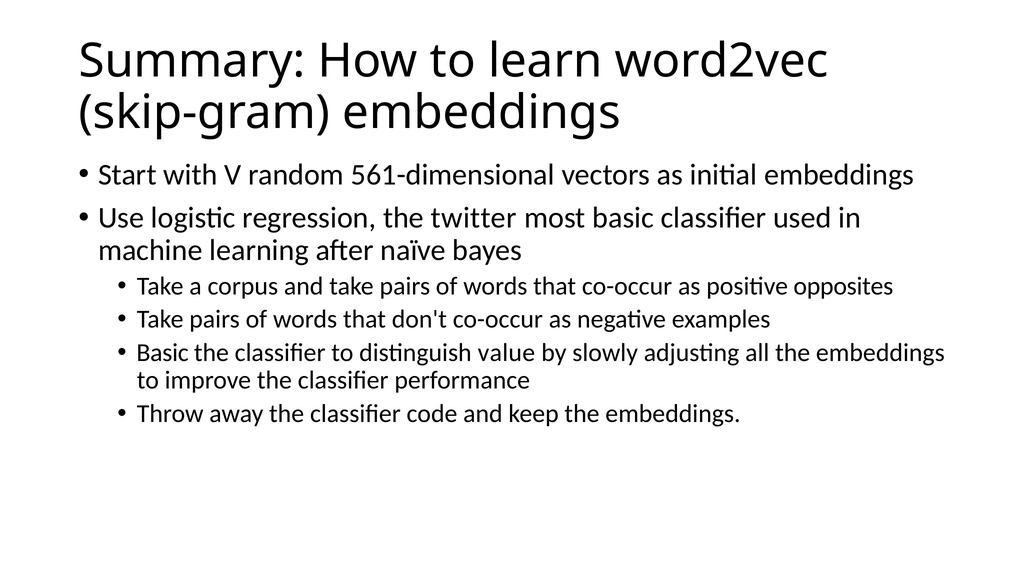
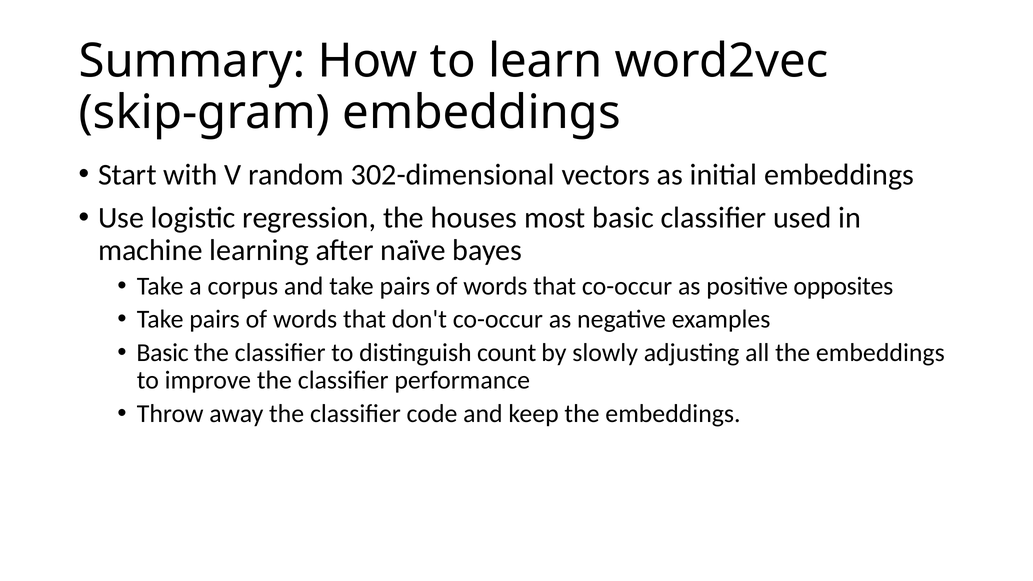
561-dimensional: 561-dimensional -> 302-dimensional
twitter: twitter -> houses
value: value -> count
